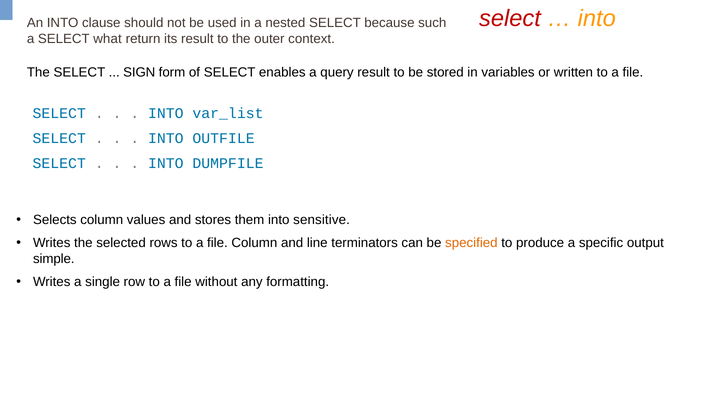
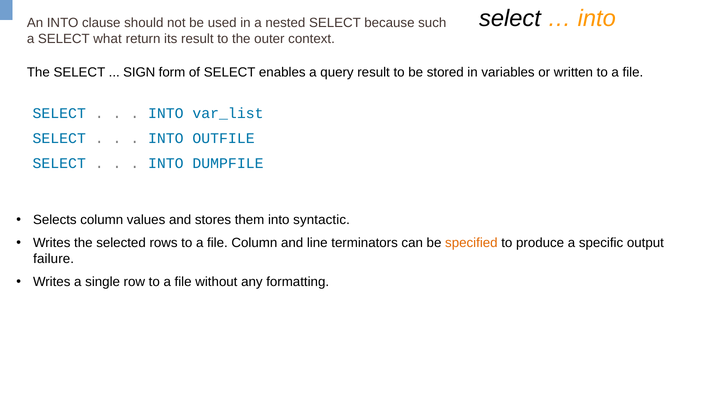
select at (510, 18) colour: red -> black
sensitive: sensitive -> syntactic
simple: simple -> failure
